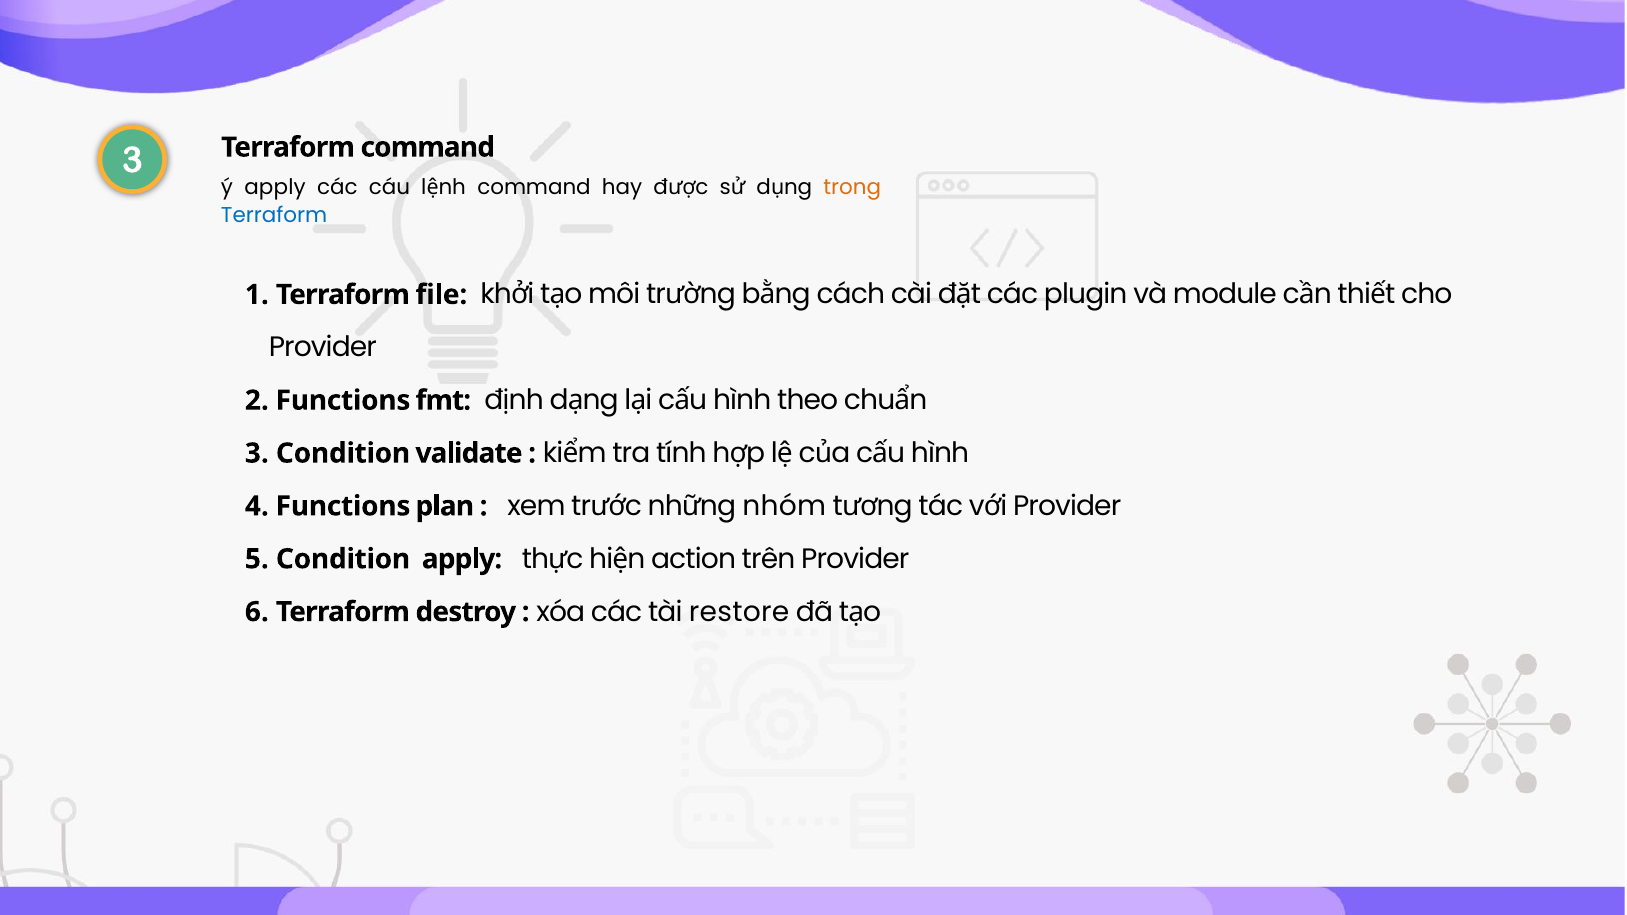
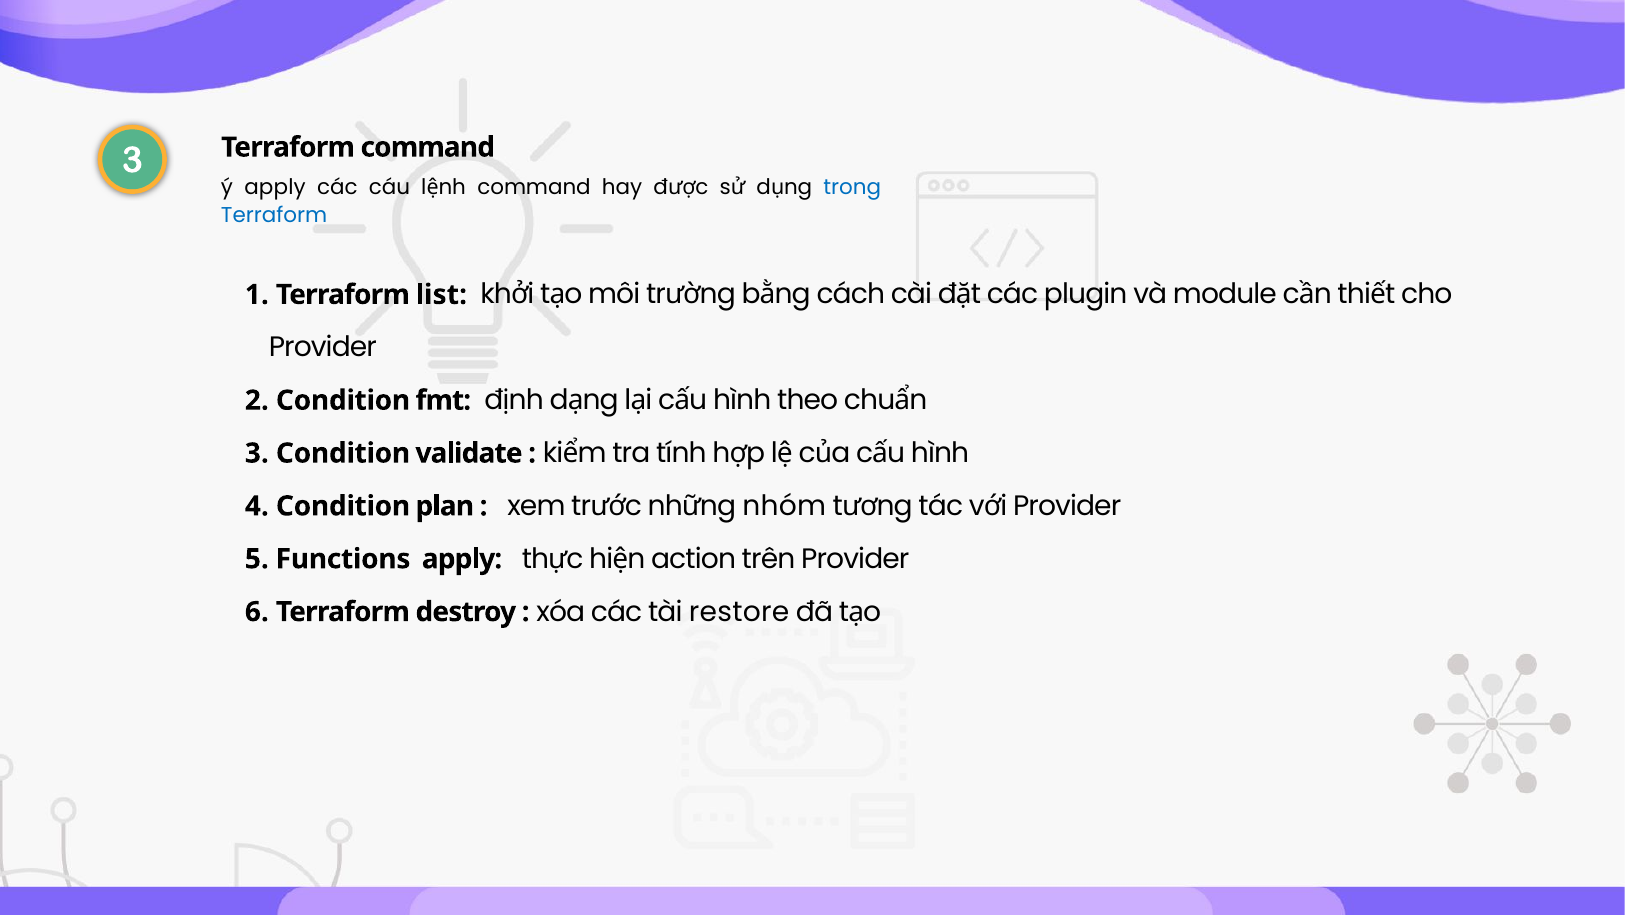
trong colour: orange -> blue
file: file -> list
Functions at (343, 401): Functions -> Condition
Functions at (343, 506): Functions -> Condition
Condition at (343, 559): Condition -> Functions
